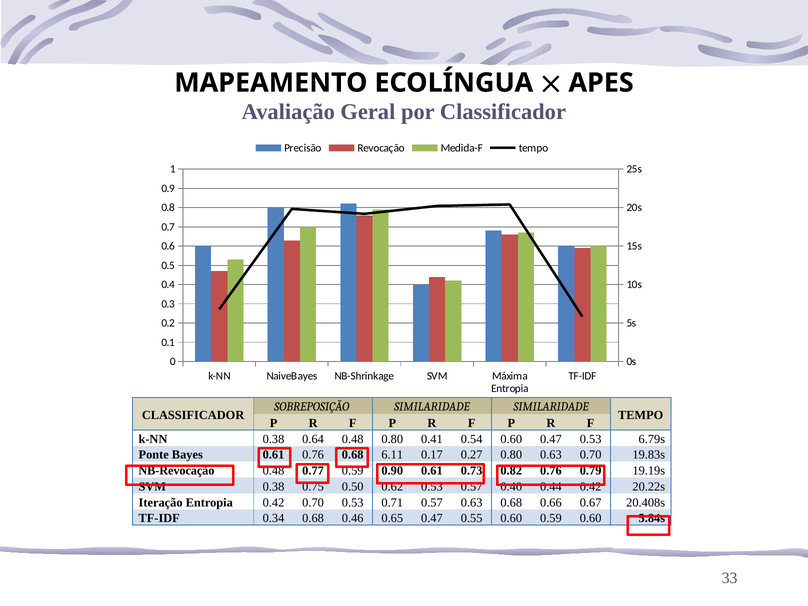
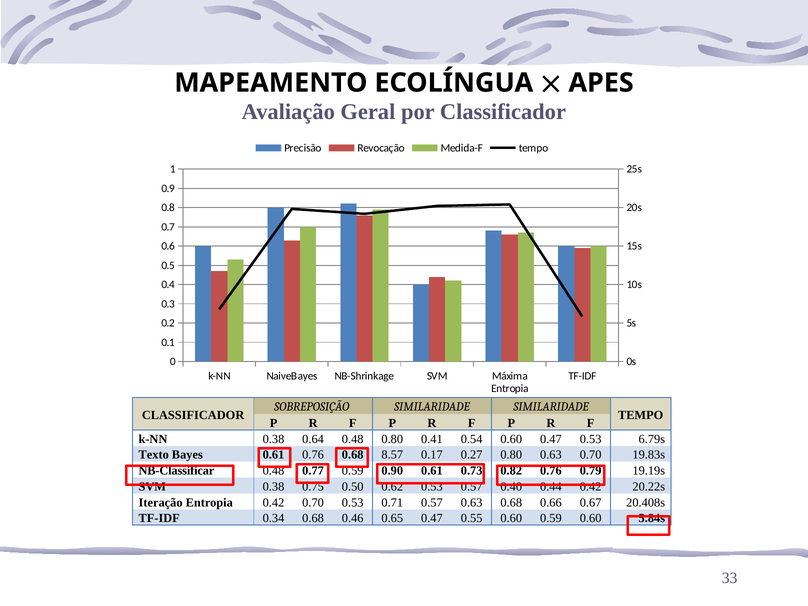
Ponte: Ponte -> Texto
6.11: 6.11 -> 8.57
NB-Revocação: NB-Revocação -> NB-Classificar
